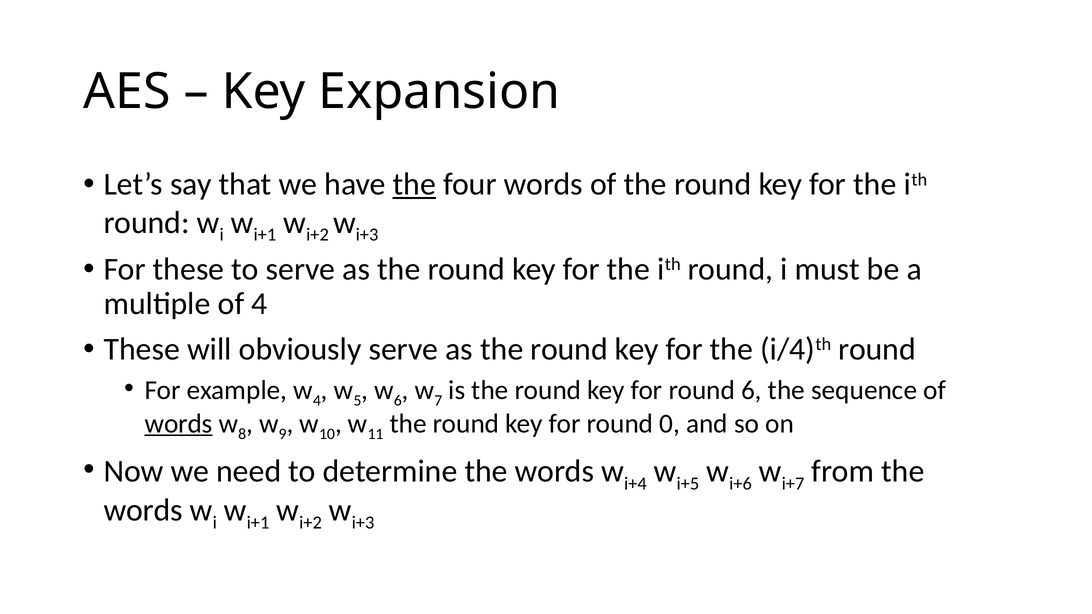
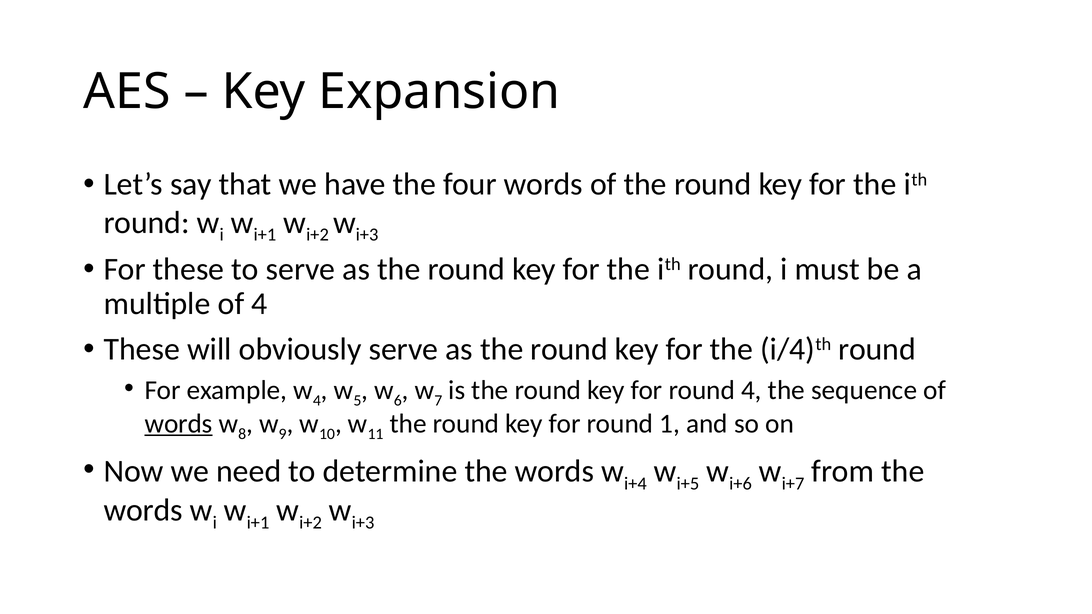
the at (414, 185) underline: present -> none
round 6: 6 -> 4
0: 0 -> 1
